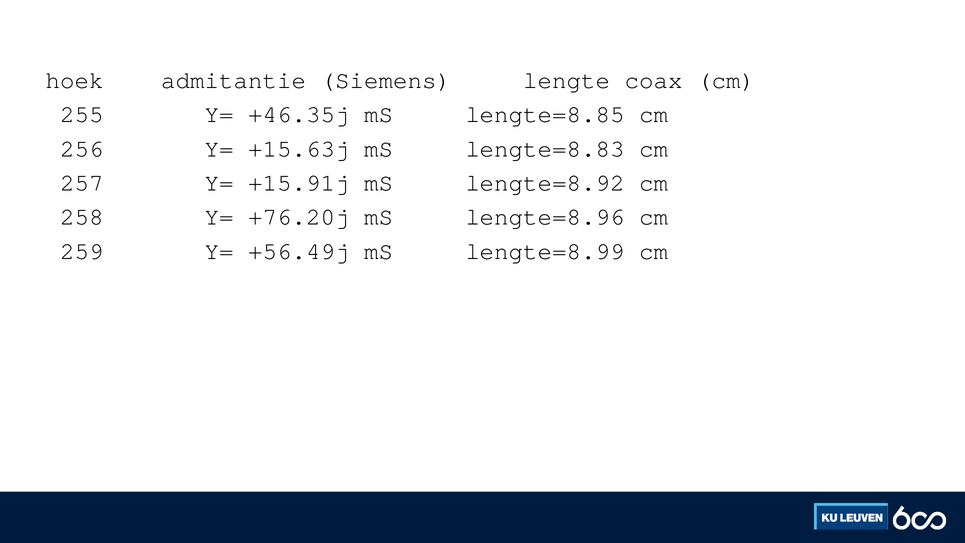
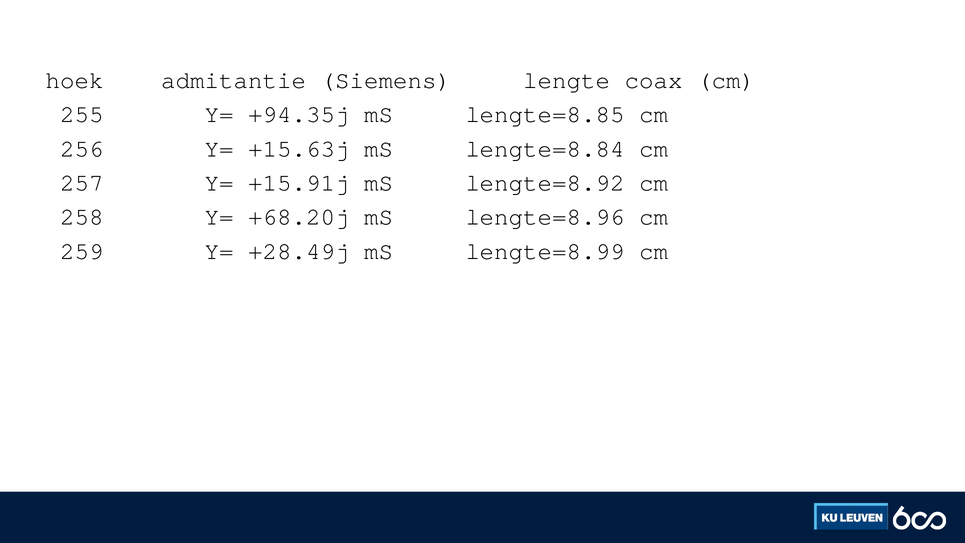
+46.35j: +46.35j -> +94.35j
lengte=8.83: lengte=8.83 -> lengte=8.84
+76.20j: +76.20j -> +68.20j
+56.49j: +56.49j -> +28.49j
